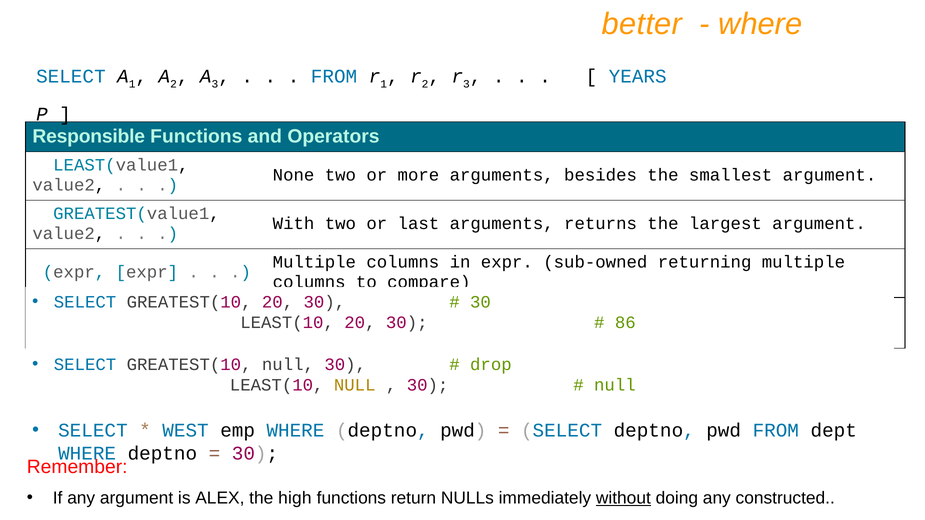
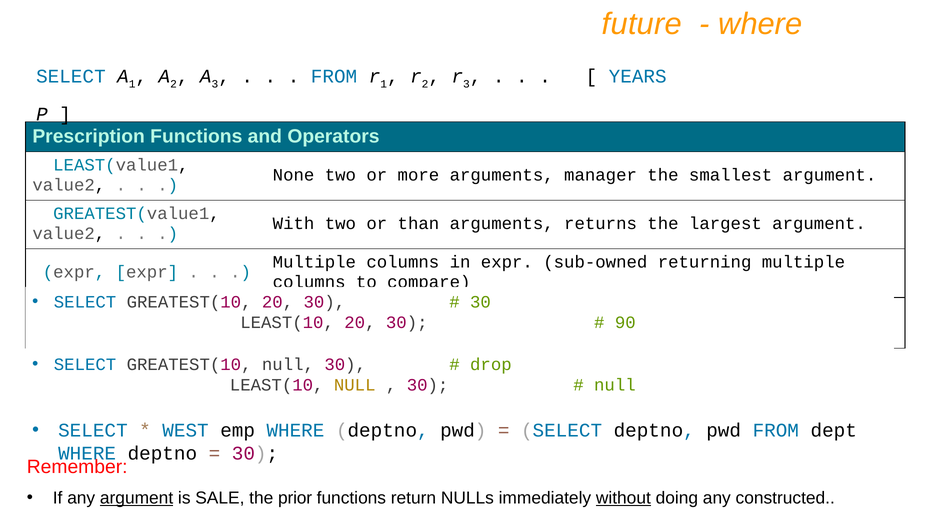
better: better -> future
Responsible: Responsible -> Prescription
besides: besides -> manager
last: last -> than
86: 86 -> 90
argument at (137, 498) underline: none -> present
ALEX: ALEX -> SALE
high: high -> prior
